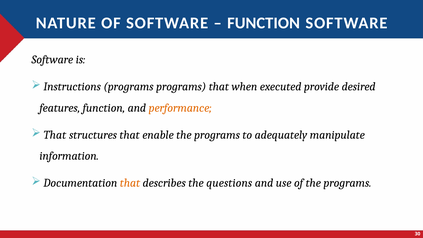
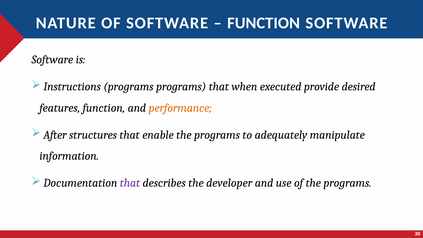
That at (55, 135): That -> After
that at (130, 183) colour: orange -> purple
questions: questions -> developer
